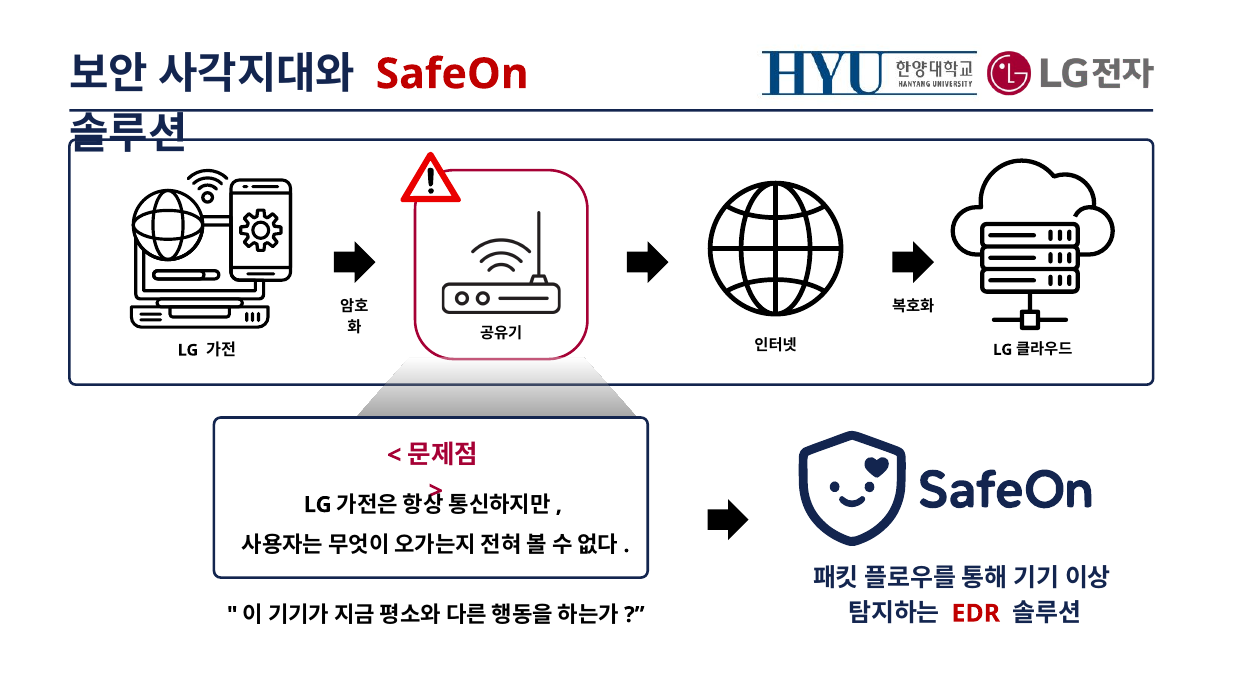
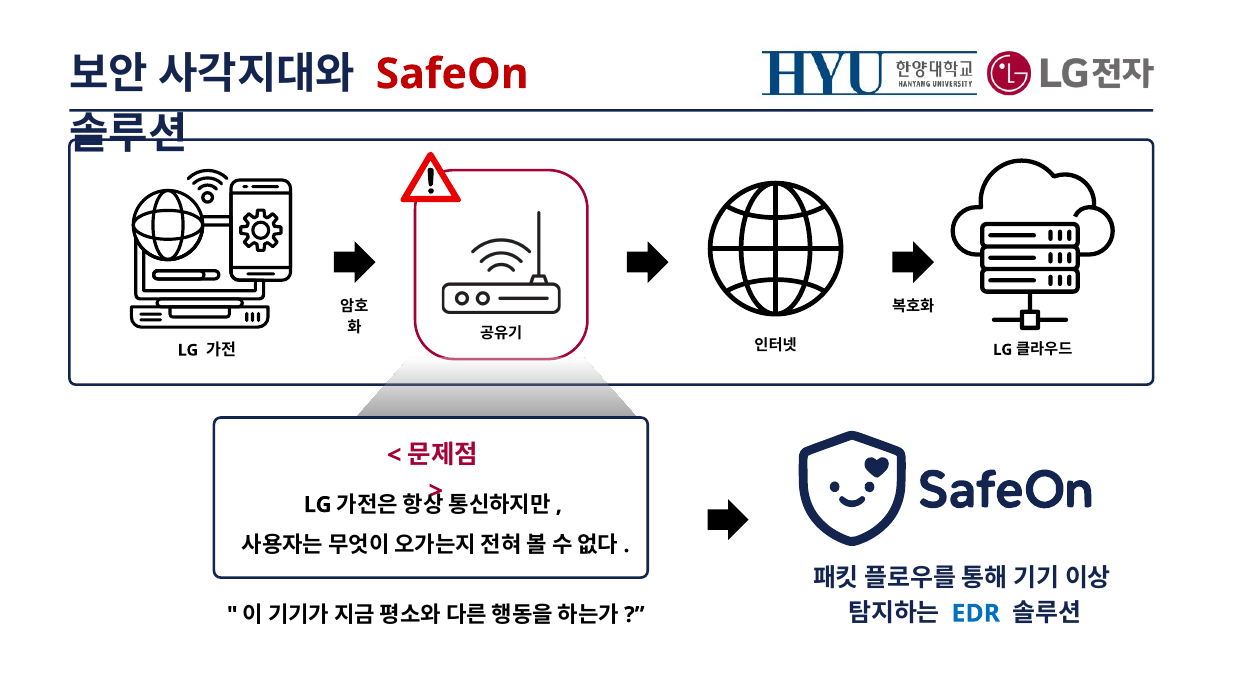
EDR colour: red -> blue
